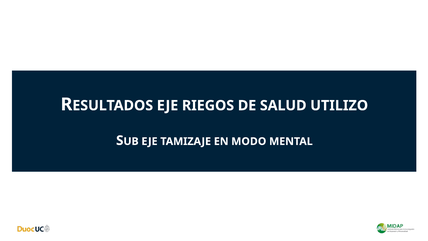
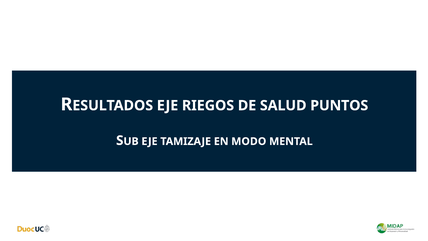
UTILIZO: UTILIZO -> PUNTOS
